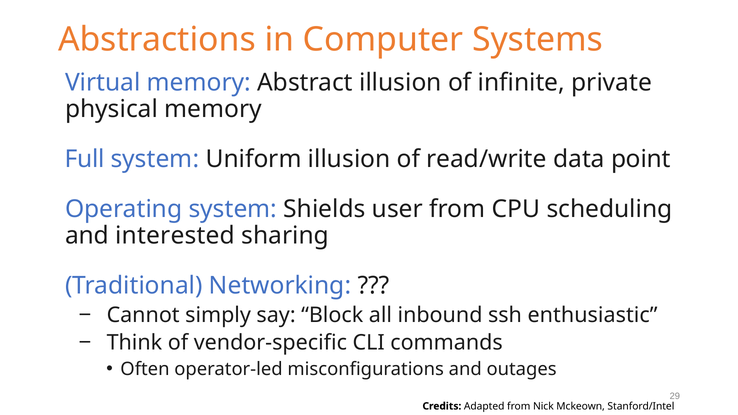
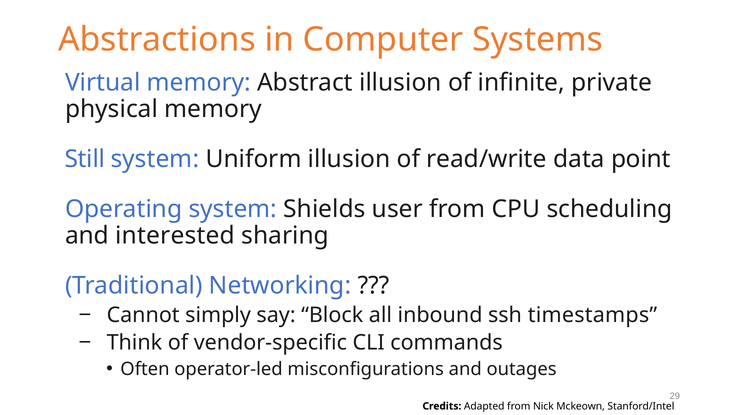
Full: Full -> Still
enthusiastic: enthusiastic -> timestamps
